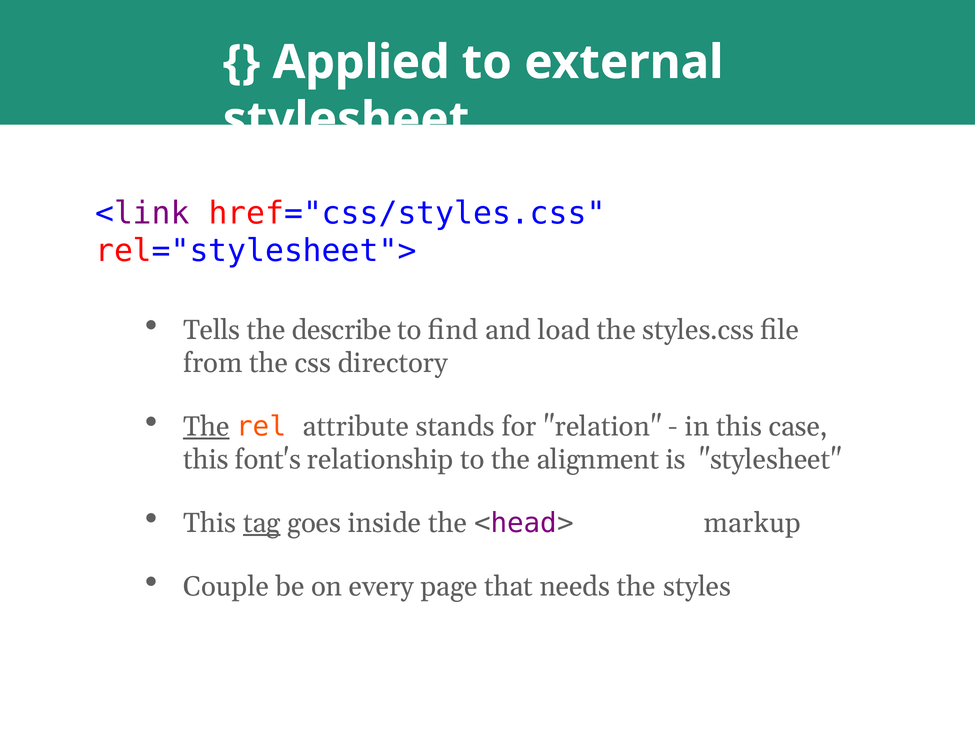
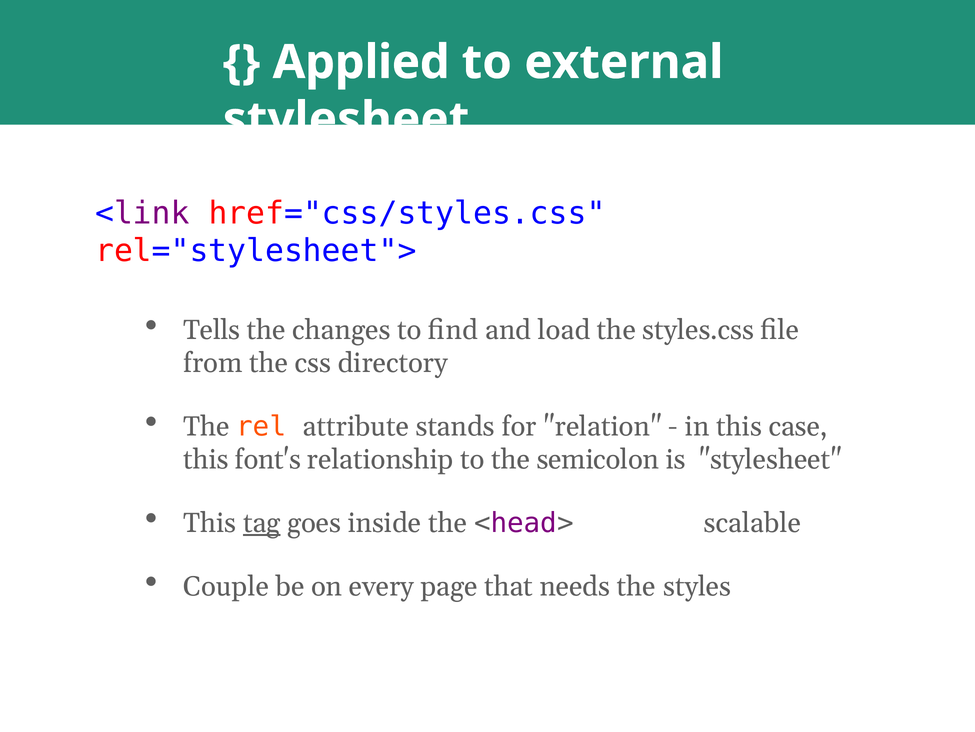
describe: describe -> changes
The at (206, 426) underline: present -> none
alignment: alignment -> semicolon
markup: markup -> scalable
